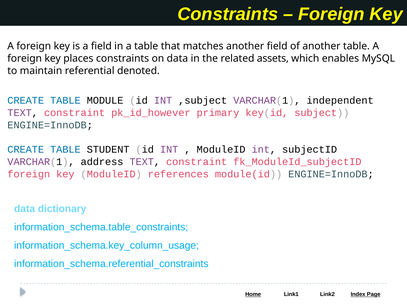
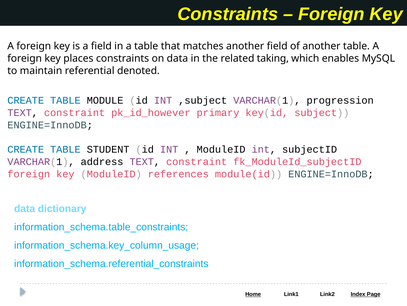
assets: assets -> taking
independent: independent -> progression
